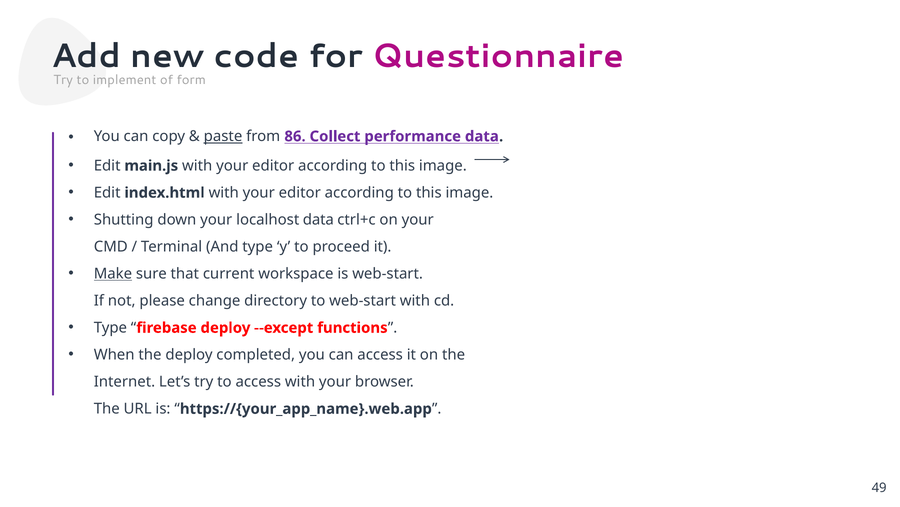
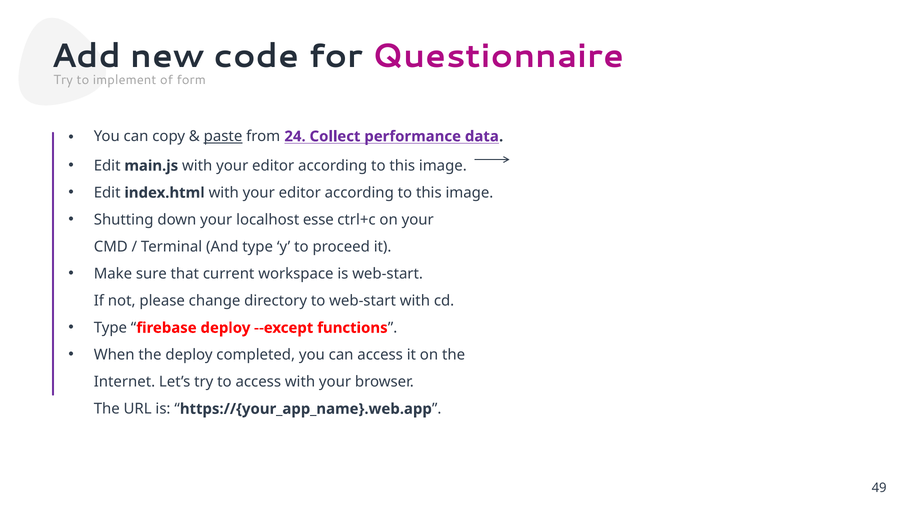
86: 86 -> 24
localhost data: data -> esse
Make underline: present -> none
